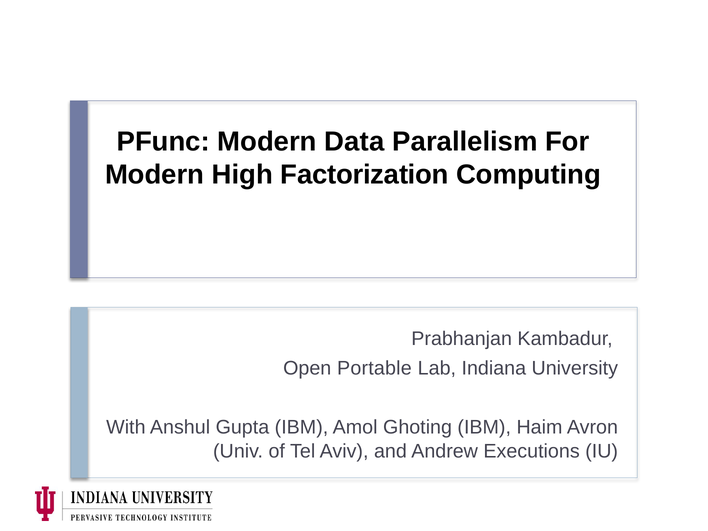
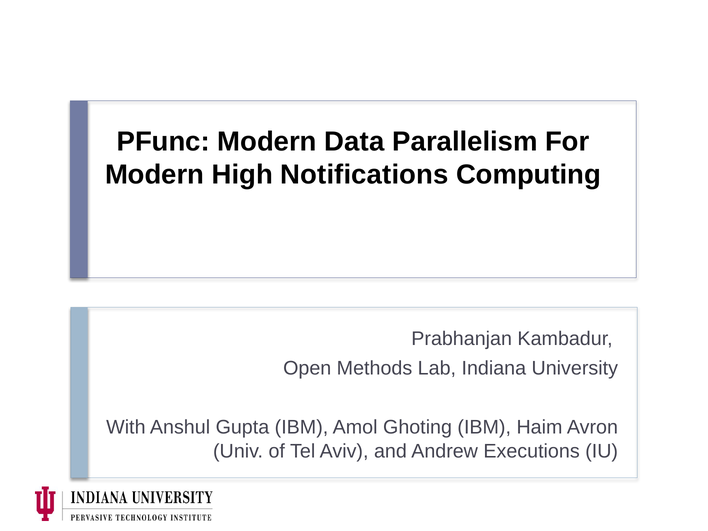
Factorization: Factorization -> Notifications
Portable: Portable -> Methods
